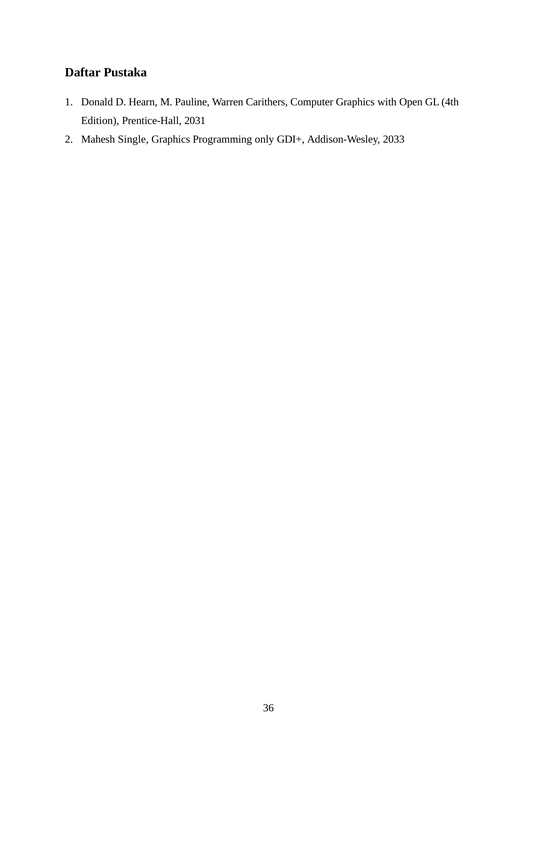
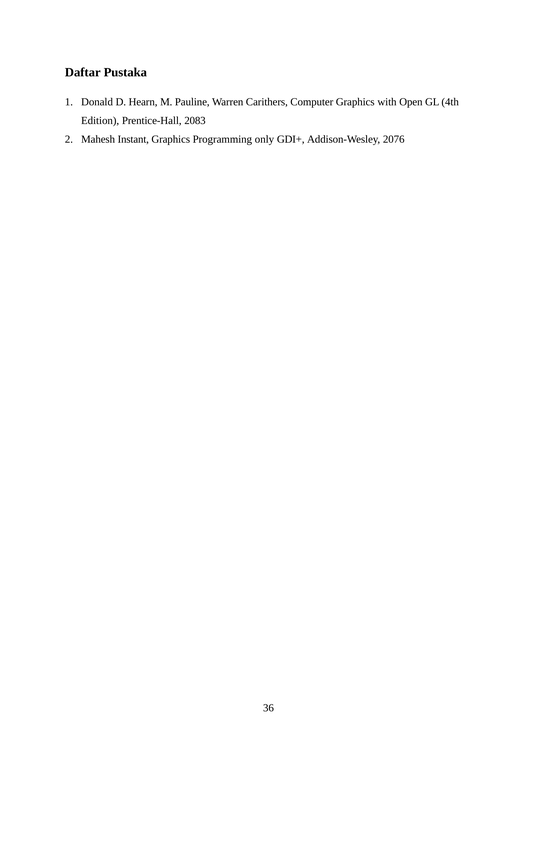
2031: 2031 -> 2083
Single: Single -> Instant
2033: 2033 -> 2076
